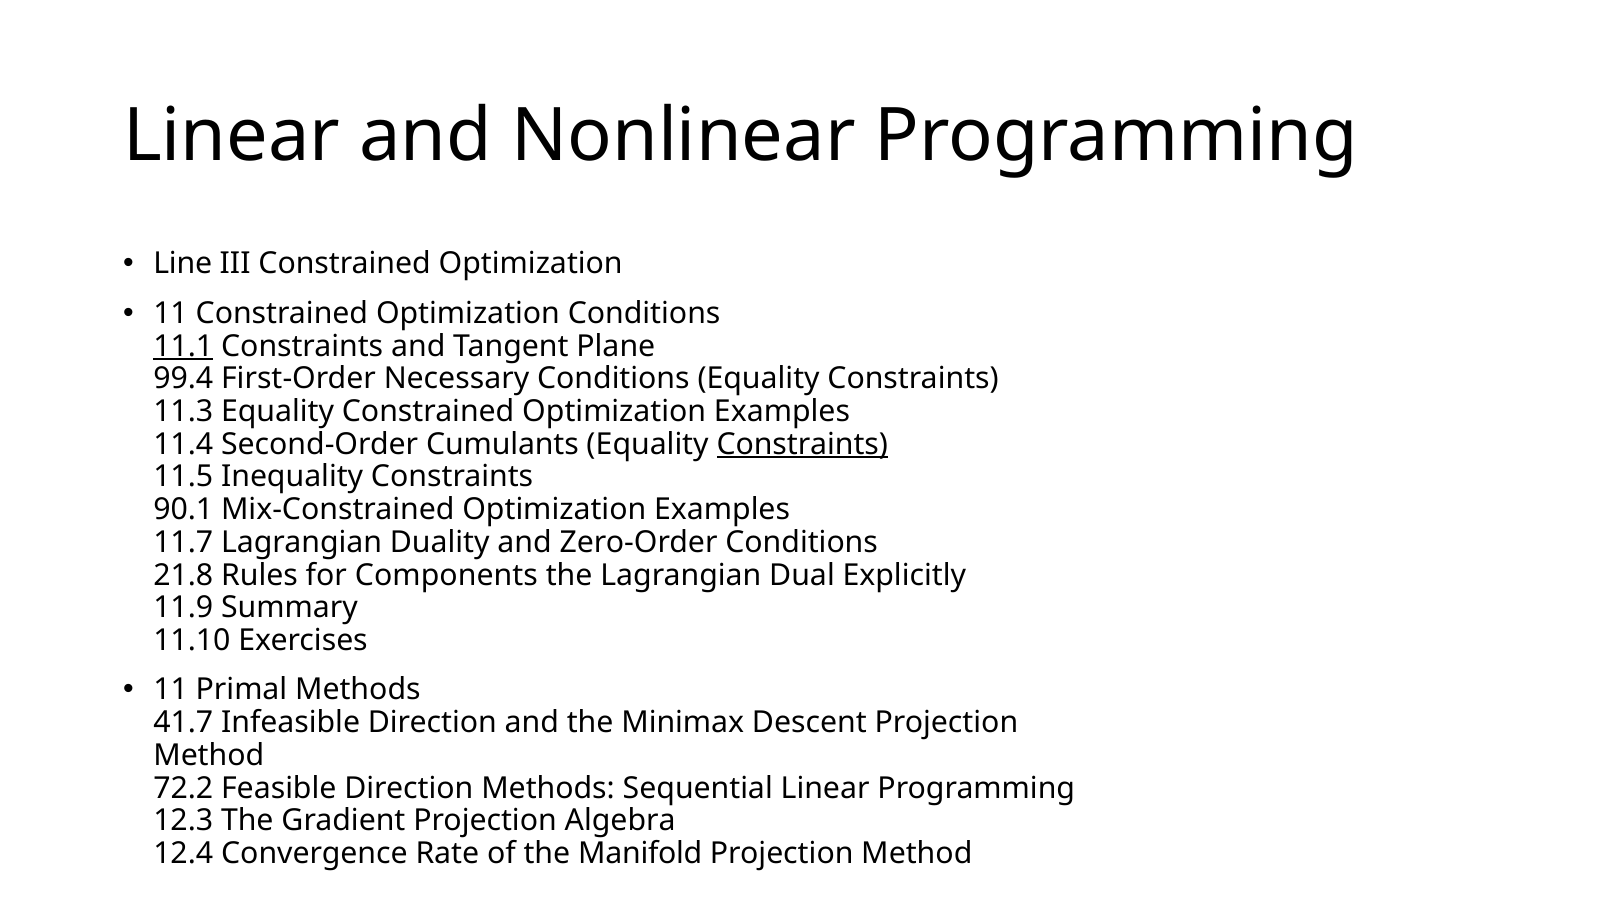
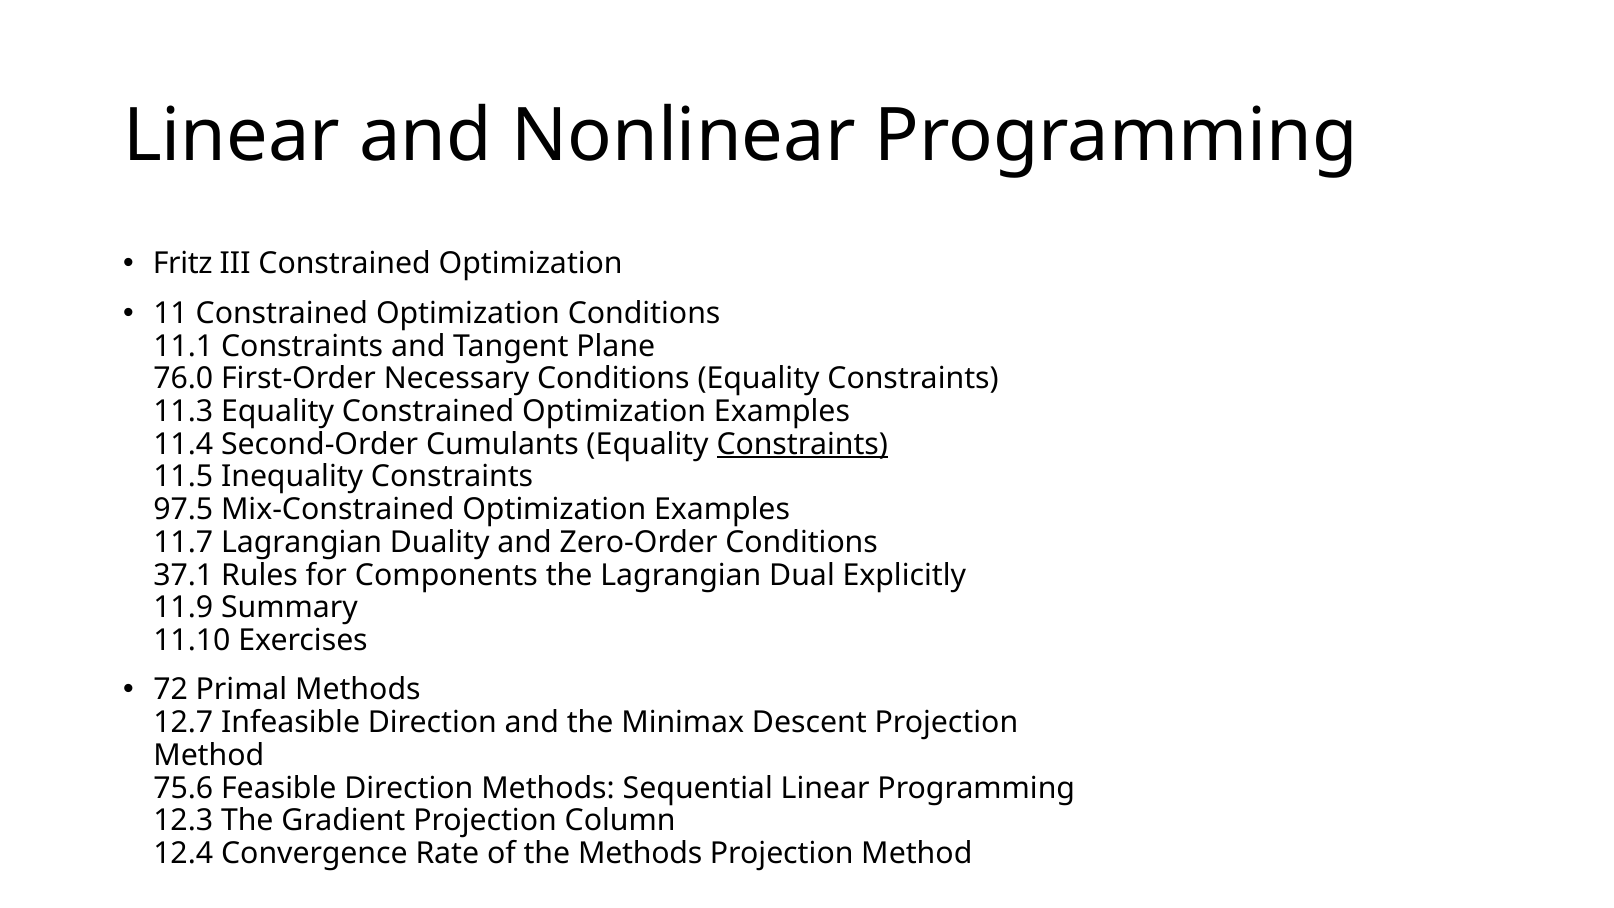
Line: Line -> Fritz
11.1 underline: present -> none
99.4: 99.4 -> 76.0
90.1: 90.1 -> 97.5
21.8: 21.8 -> 37.1
11 at (171, 690): 11 -> 72
41.7: 41.7 -> 12.7
72.2: 72.2 -> 75.6
Algebra: Algebra -> Column
the Manifold: Manifold -> Methods
